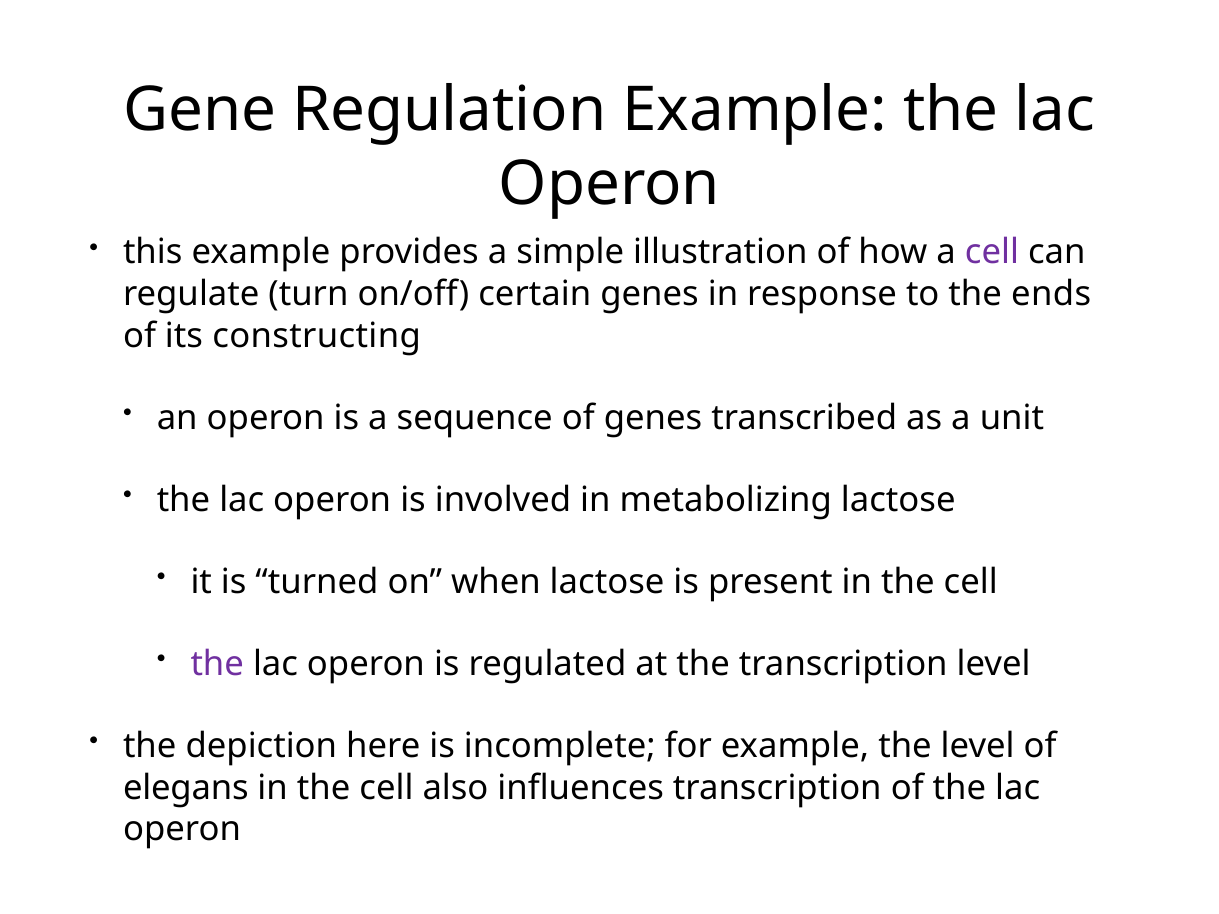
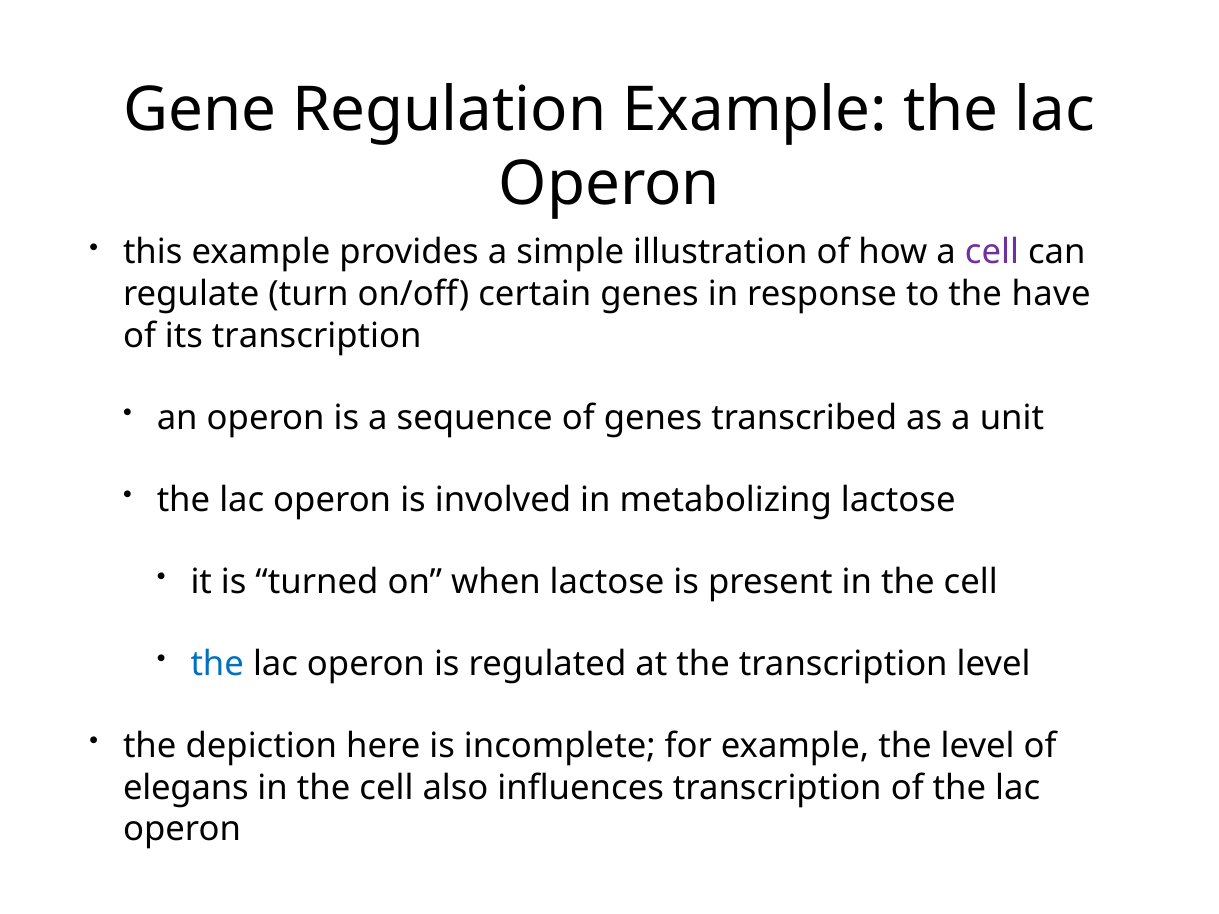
ends: ends -> have
its constructing: constructing -> transcription
the at (217, 664) colour: purple -> blue
